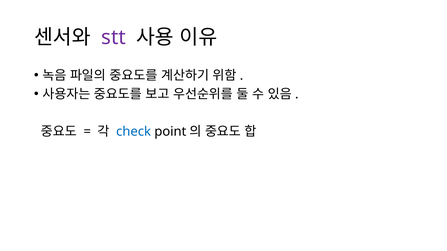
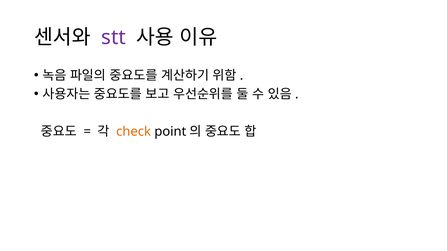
check colour: blue -> orange
